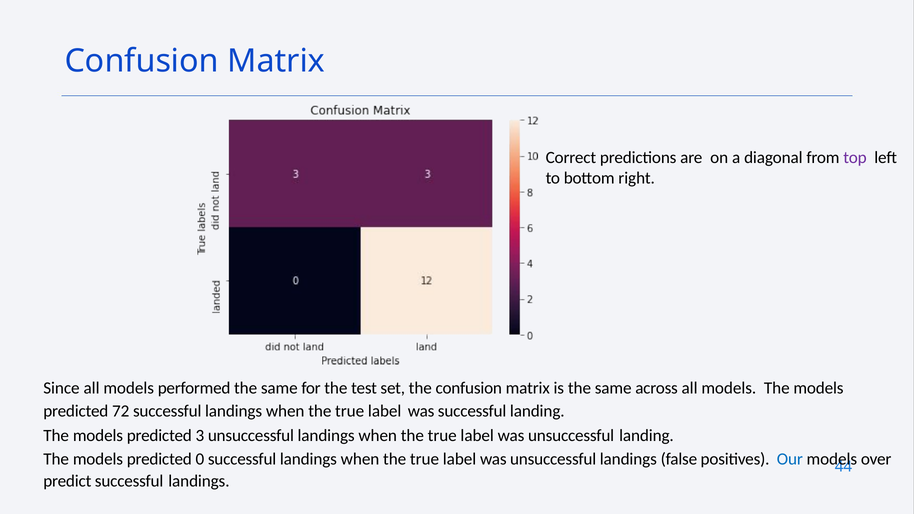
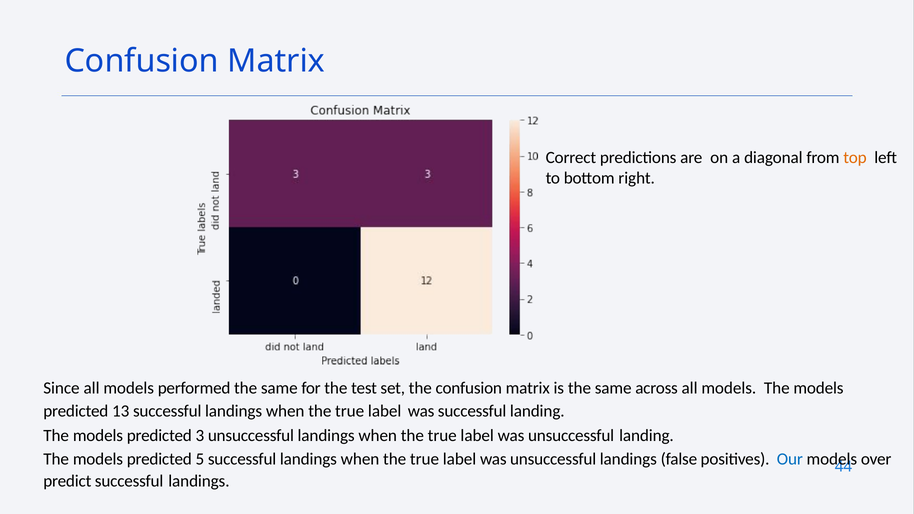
top colour: purple -> orange
72: 72 -> 13
0: 0 -> 5
